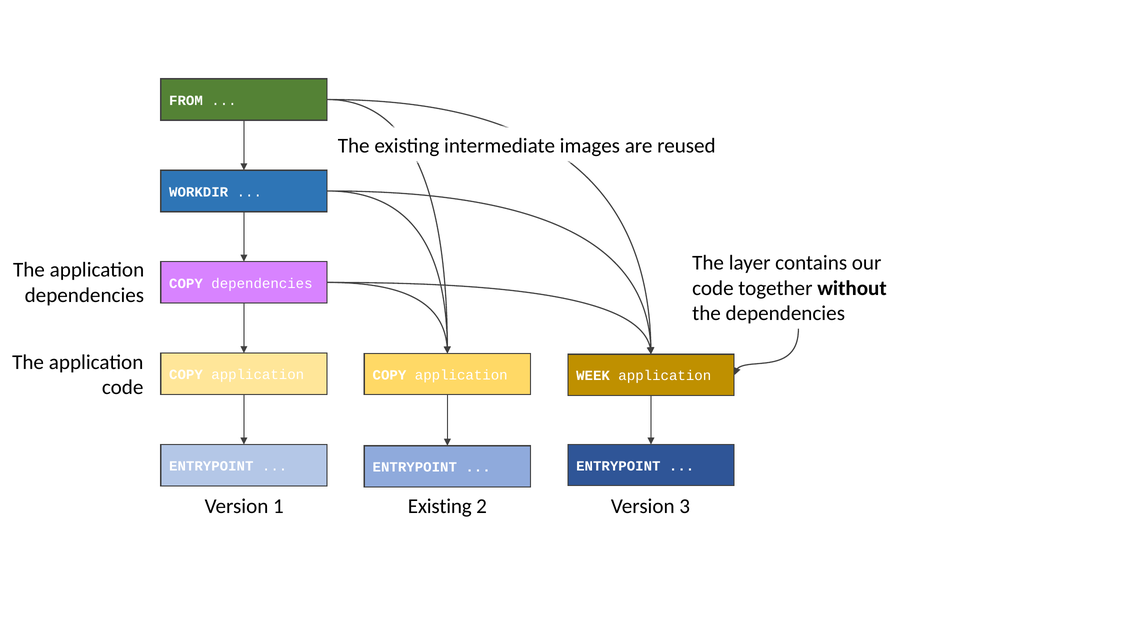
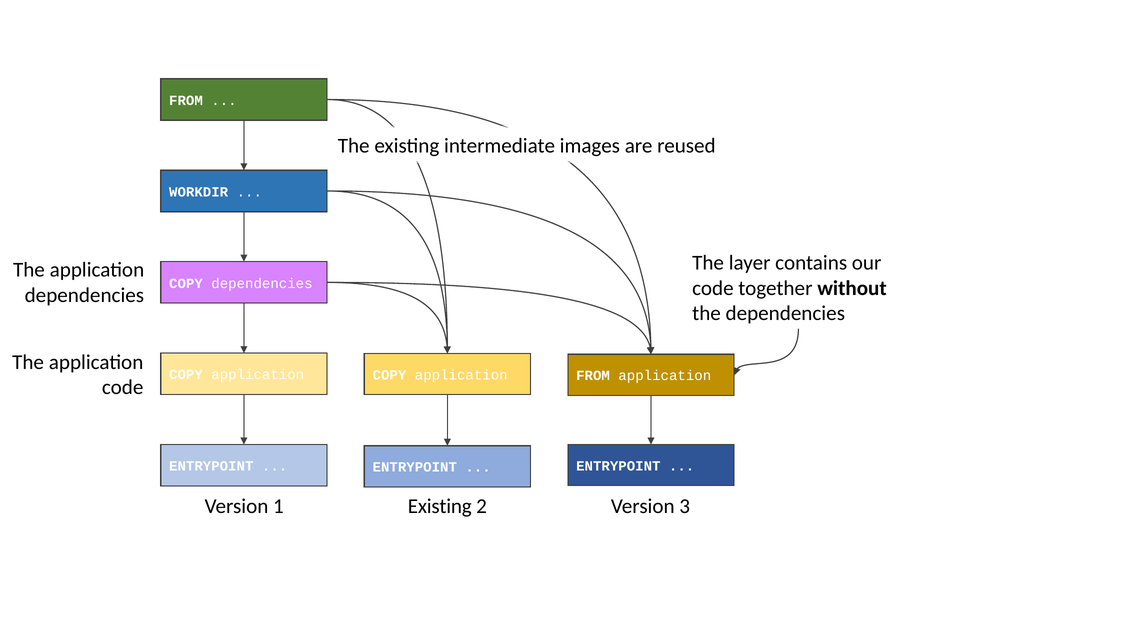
WEEK at (593, 376): WEEK -> FROM
